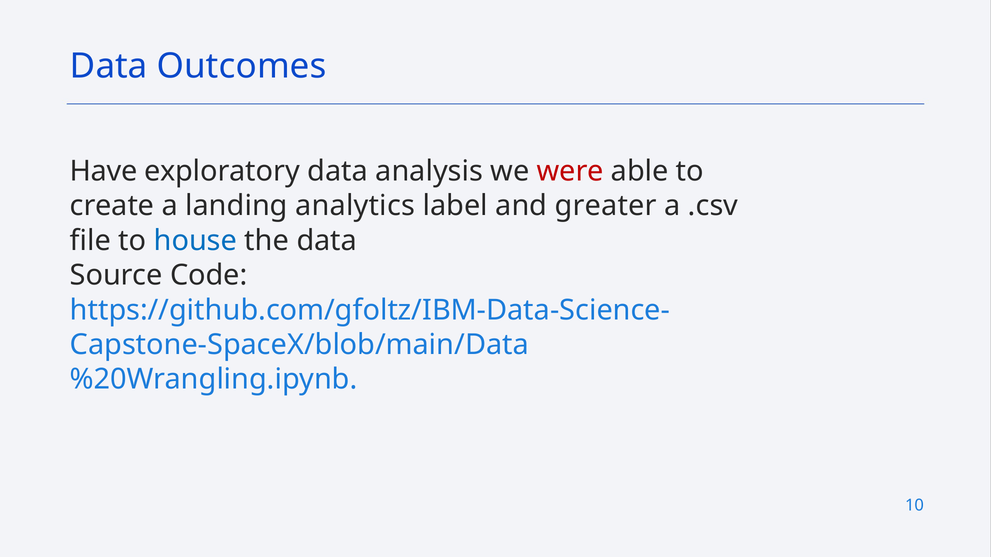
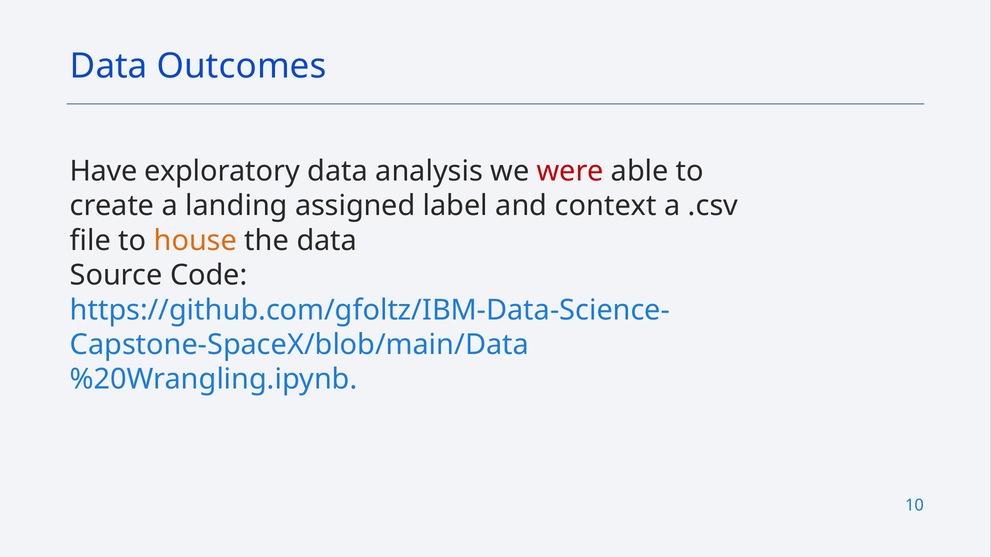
analytics: analytics -> assigned
greater: greater -> context
house colour: blue -> orange
